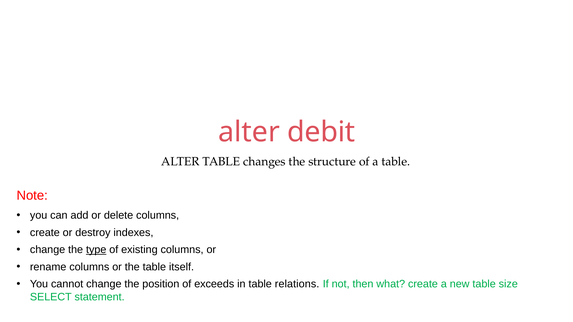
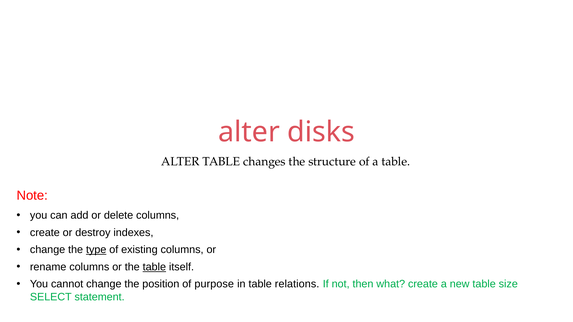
debit: debit -> disks
table at (154, 267) underline: none -> present
exceeds: exceeds -> purpose
